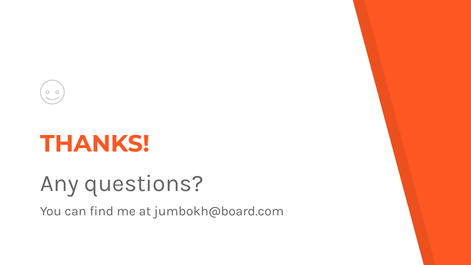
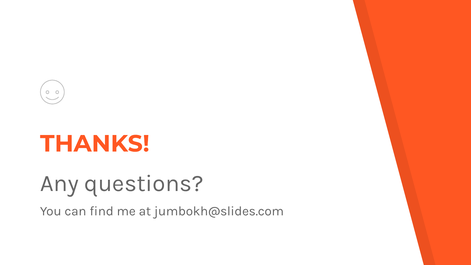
jumbokh@board.com: jumbokh@board.com -> jumbokh@slides.com
